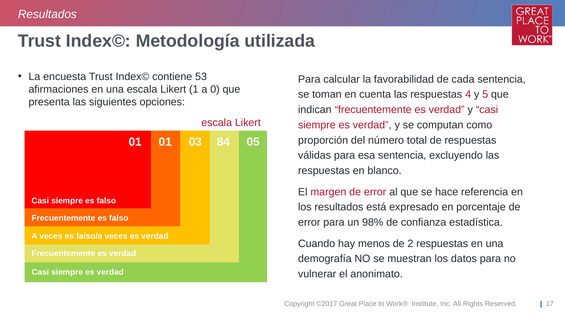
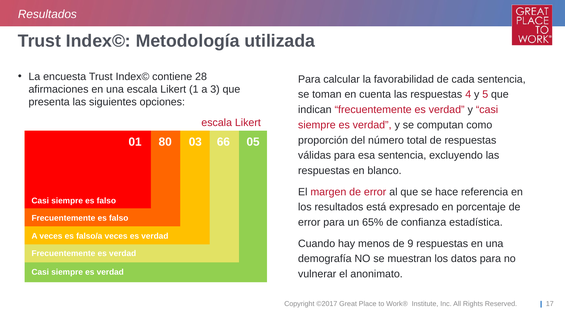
53: 53 -> 28
0: 0 -> 3
01 01: 01 -> 80
84: 84 -> 66
98%: 98% -> 65%
2: 2 -> 9
